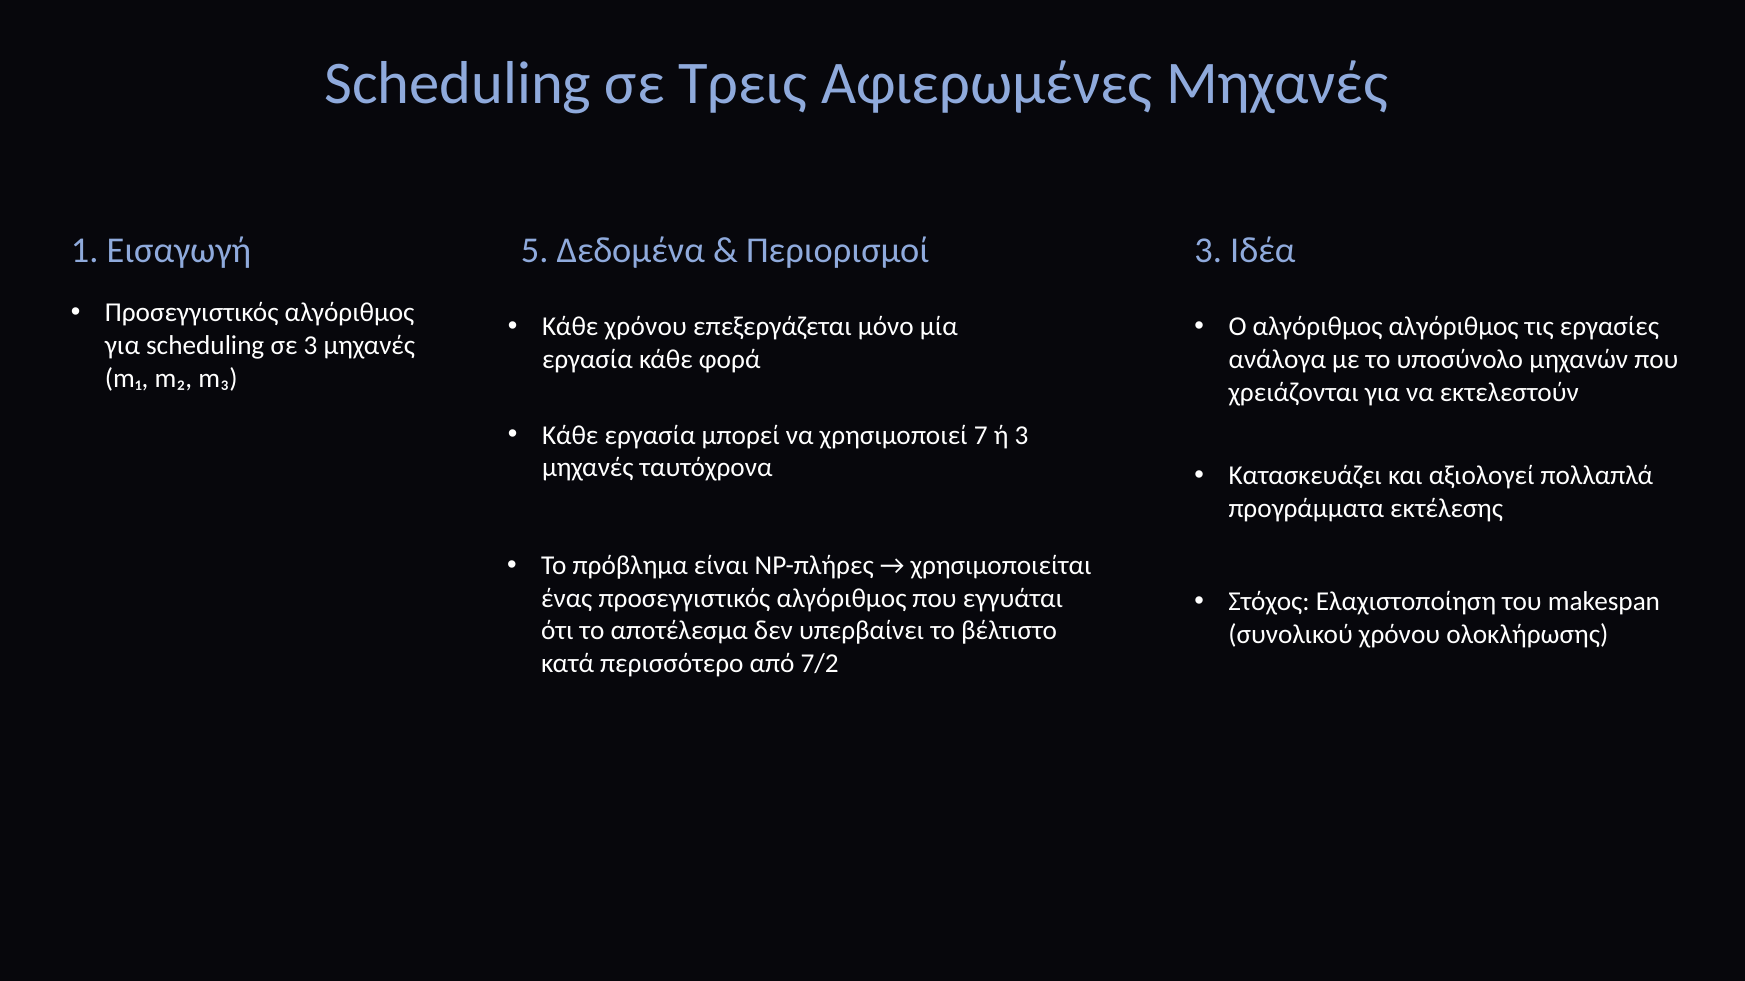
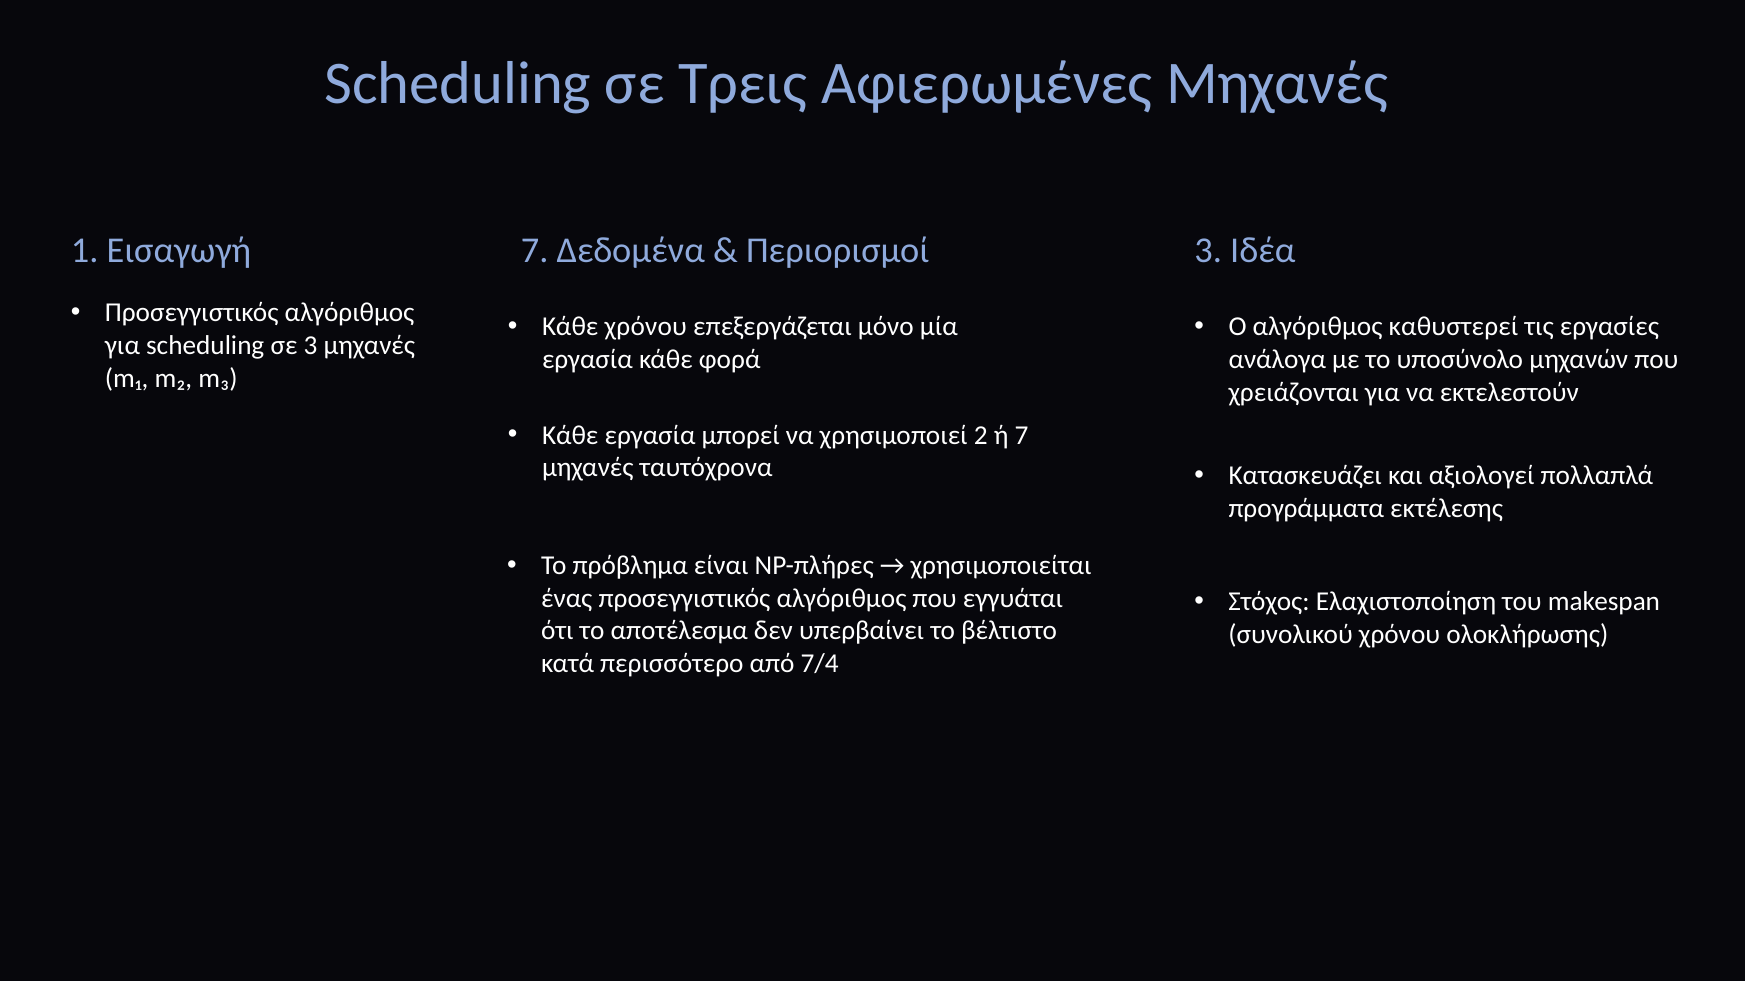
Εισαγωγή 5: 5 -> 7
αλγόριθμος αλγόριθμος: αλγόριθμος -> καθυστερεί
7: 7 -> 2
ή 3: 3 -> 7
7/2: 7/2 -> 7/4
